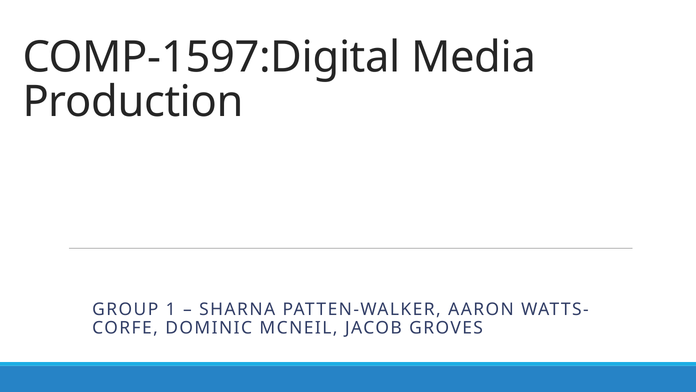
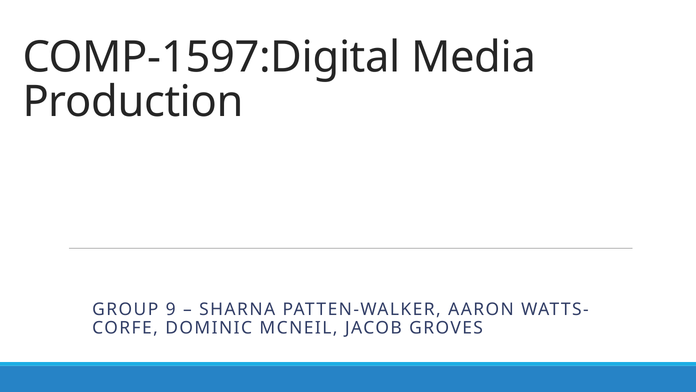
1: 1 -> 9
